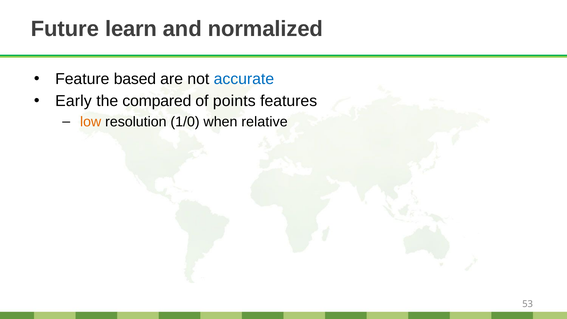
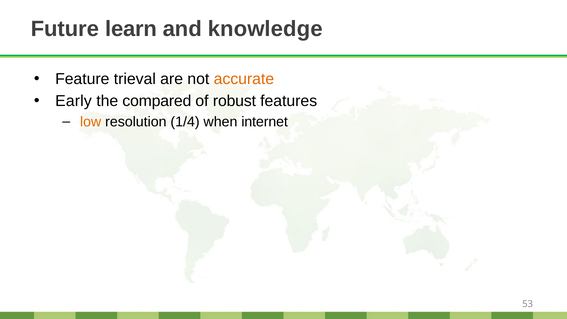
normalized: normalized -> knowledge
based: based -> trieval
accurate colour: blue -> orange
points: points -> robust
1/0: 1/0 -> 1/4
relative: relative -> internet
